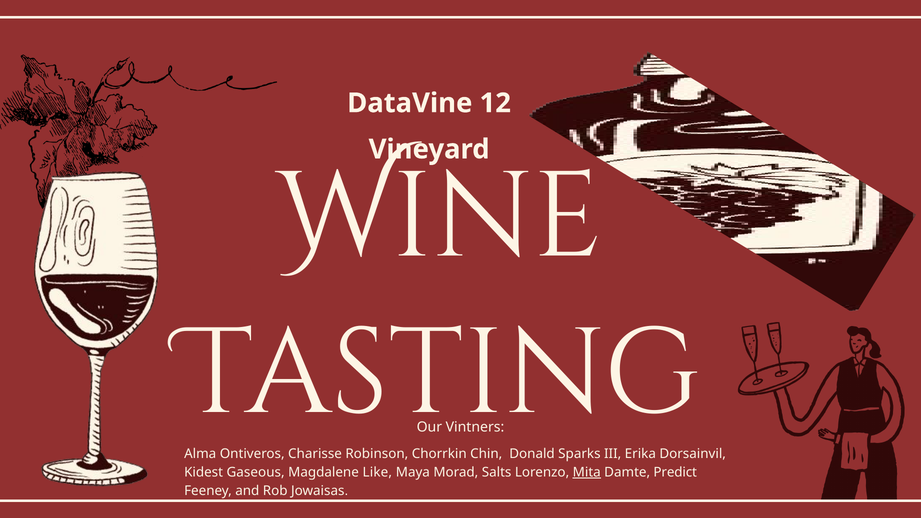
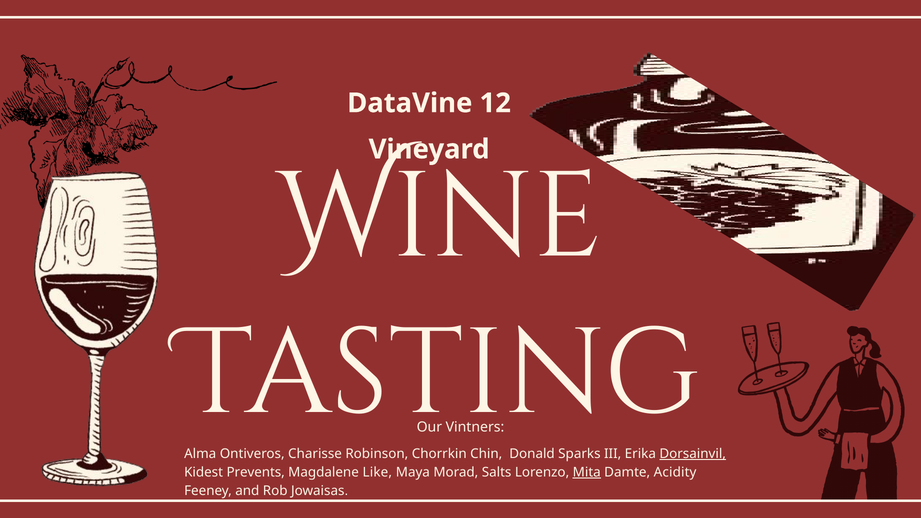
Dorsainvil underline: none -> present
Gaseous: Gaseous -> Prevents
Predict: Predict -> Acidity
